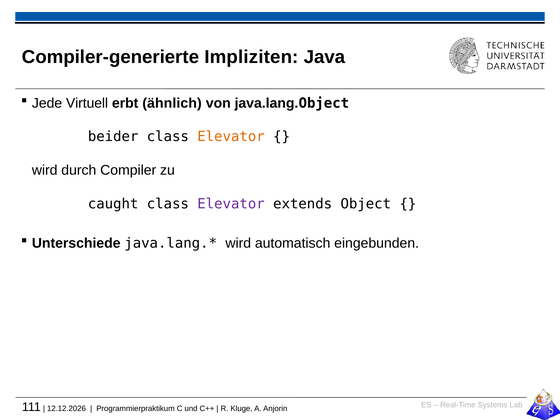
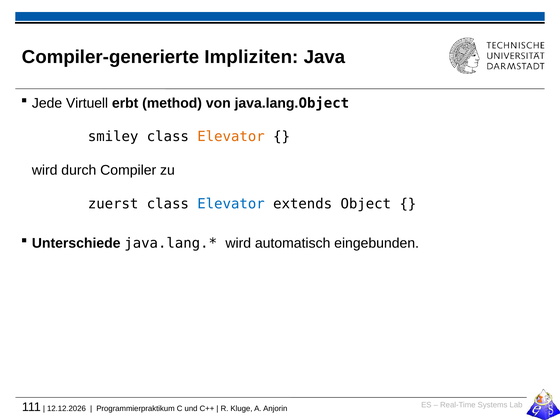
ähnlich: ähnlich -> method
beider: beider -> smiley
caught: caught -> zuerst
Elevator at (231, 204) colour: purple -> blue
